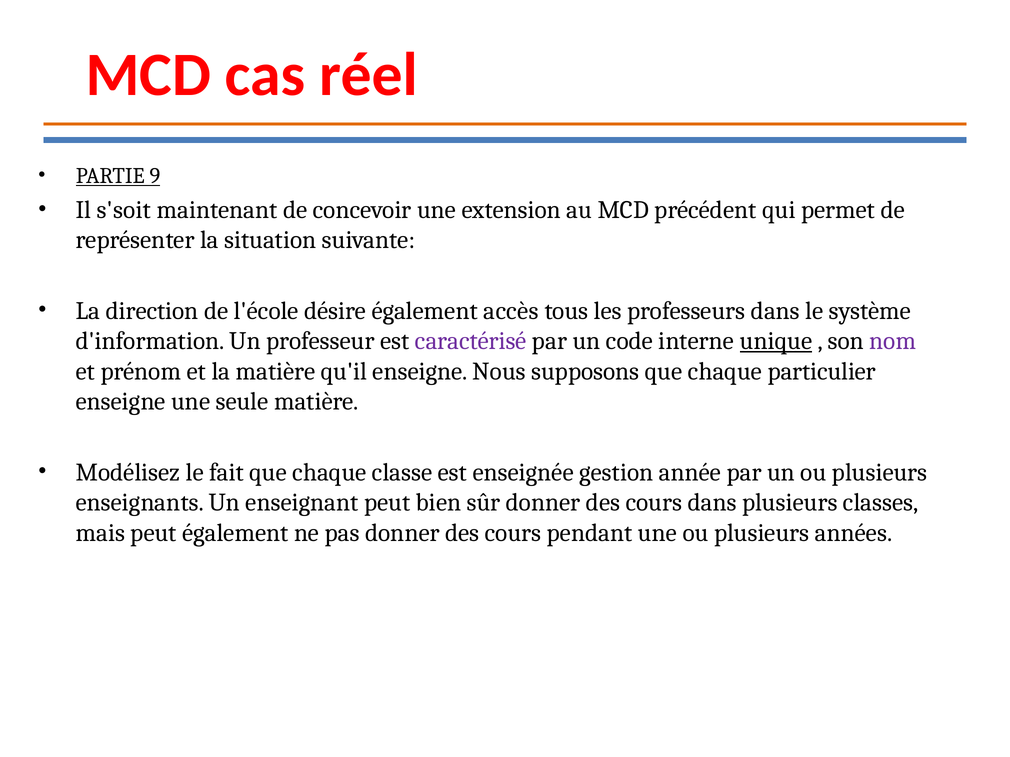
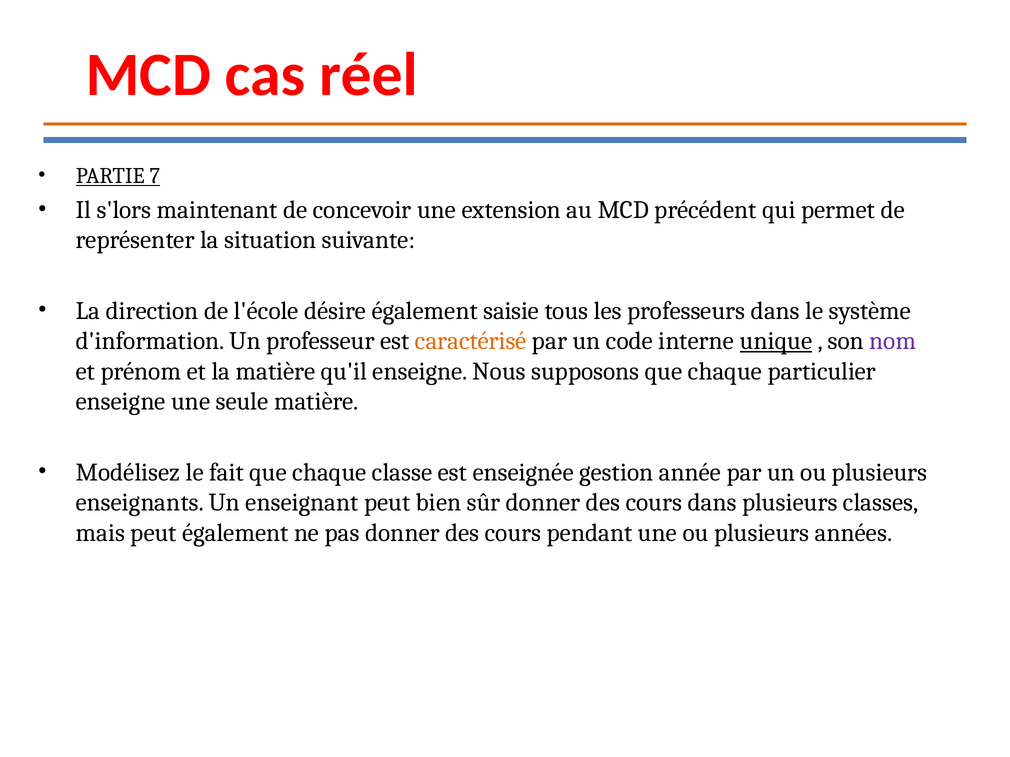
9: 9 -> 7
s'soit: s'soit -> s'lors
accès: accès -> saisie
caractérisé colour: purple -> orange
